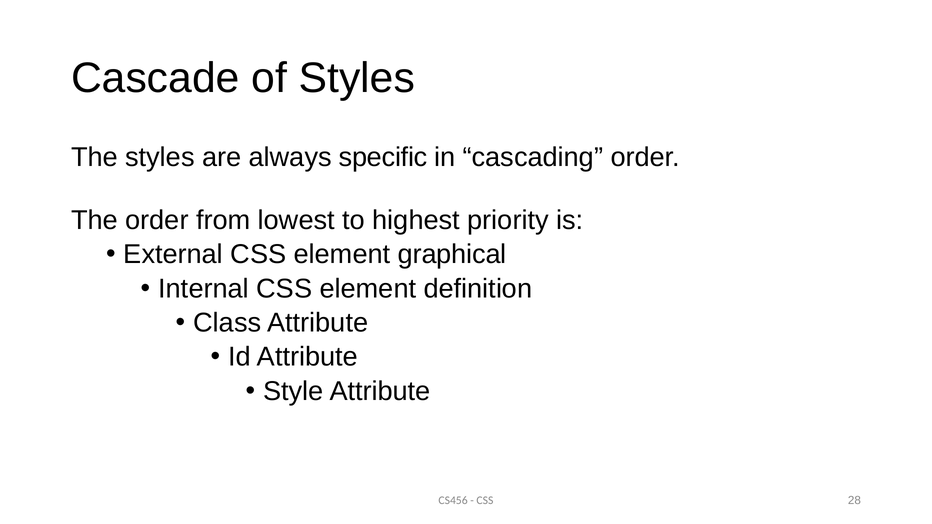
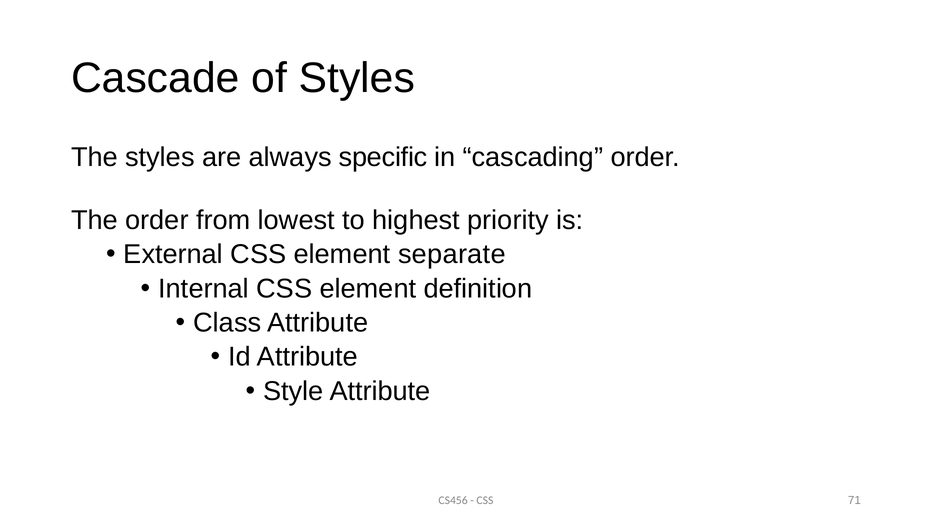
graphical: graphical -> separate
28: 28 -> 71
